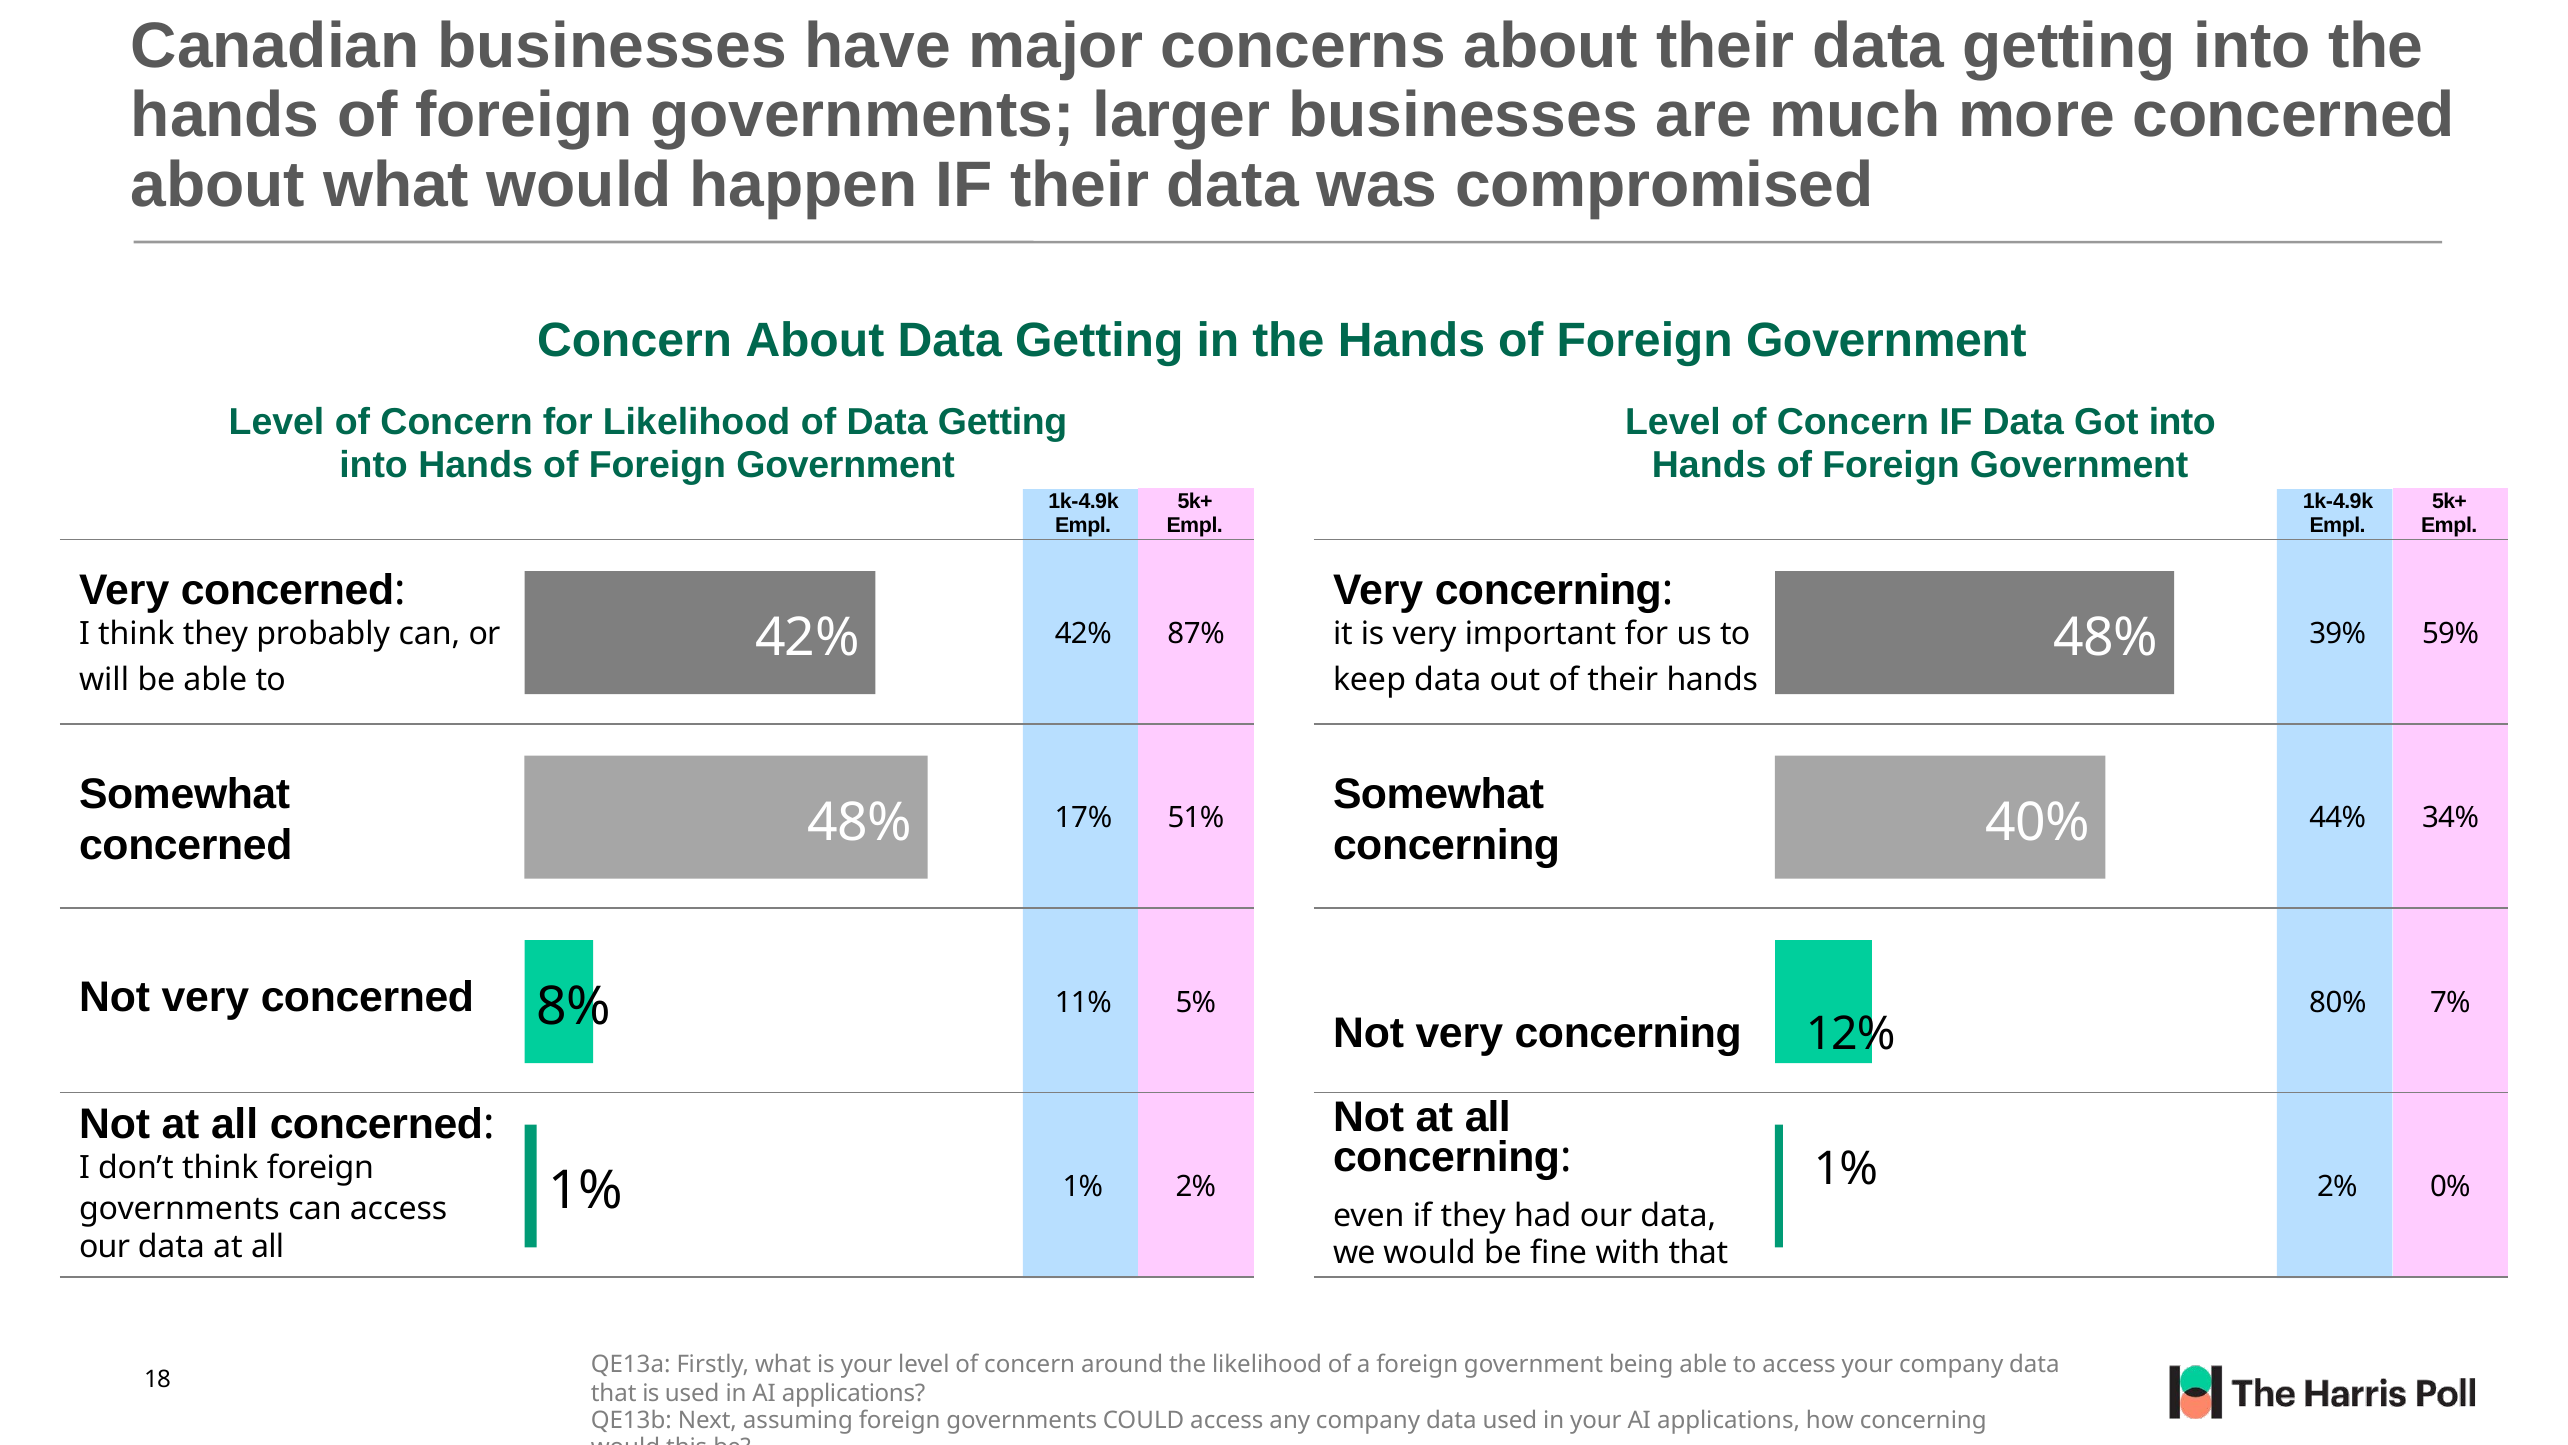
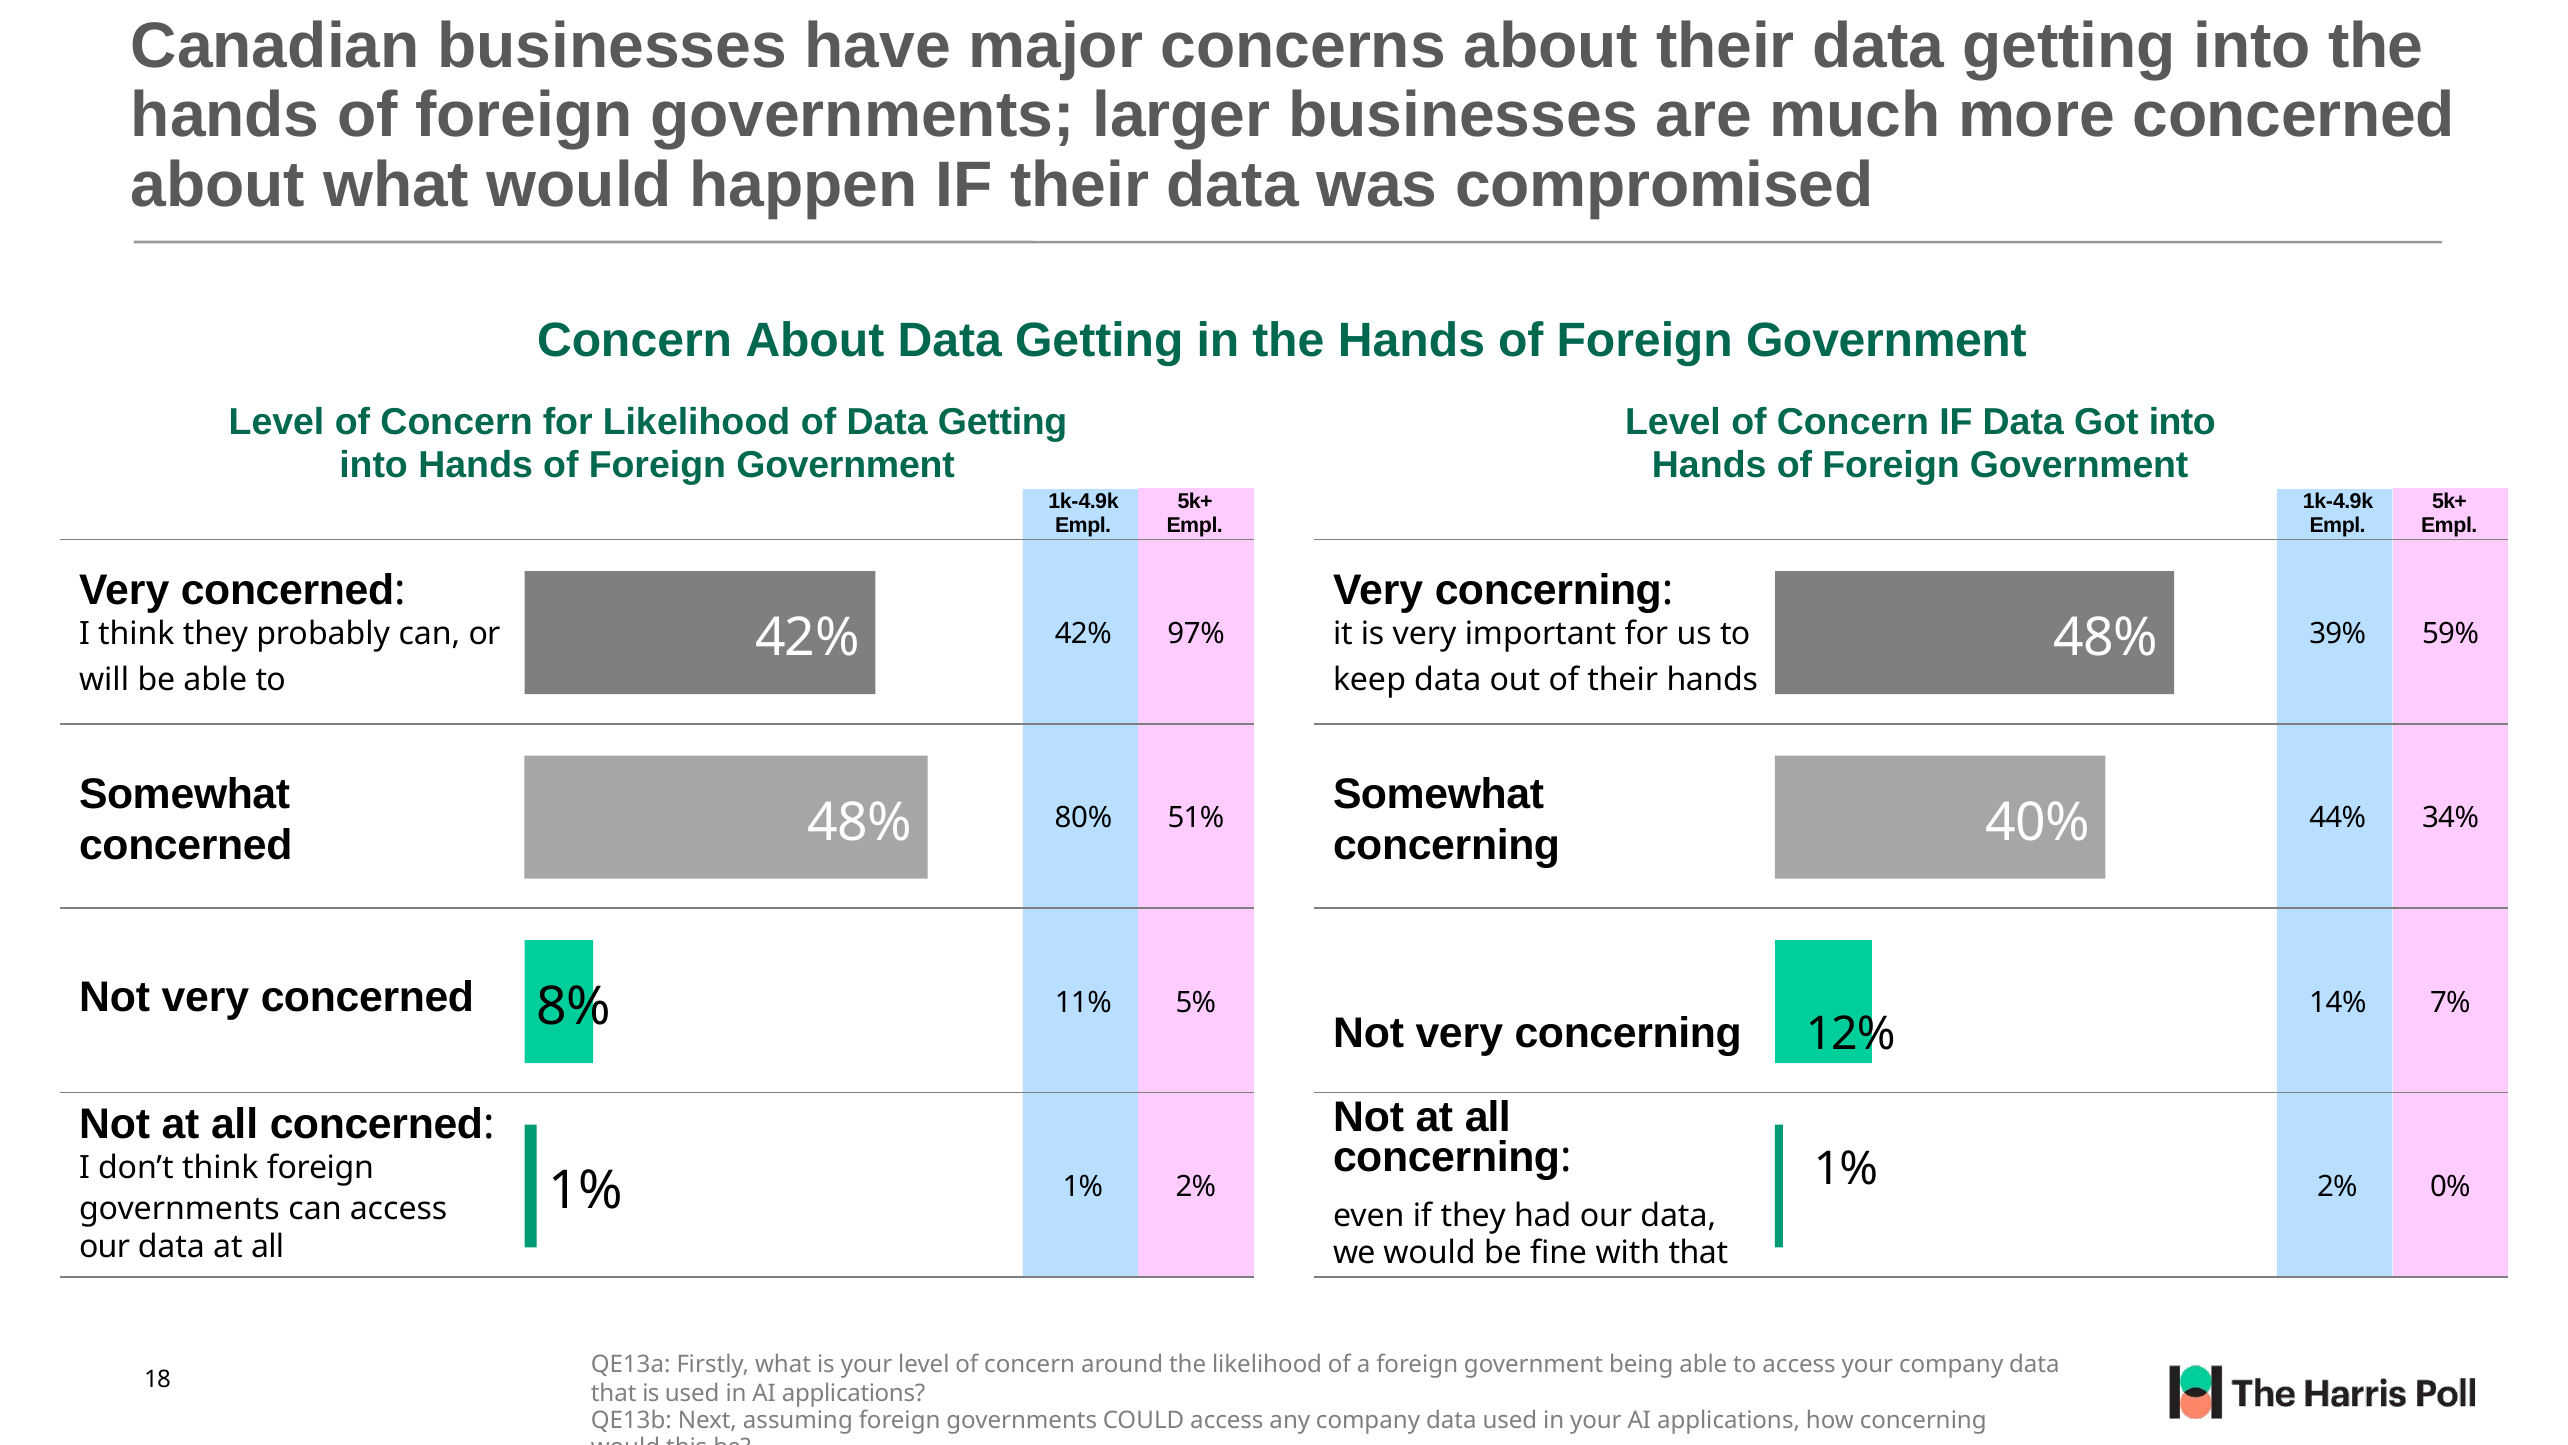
87%: 87% -> 97%
17%: 17% -> 80%
80%: 80% -> 14%
